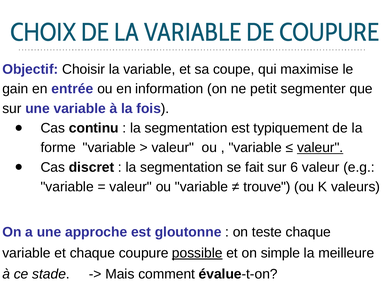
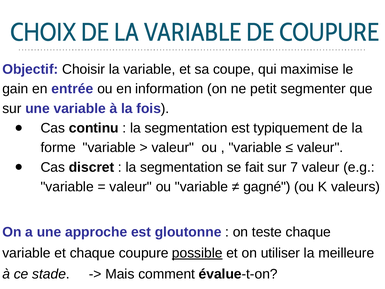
valeur at (320, 148) underline: present -> none
6: 6 -> 7
trouve: trouve -> gagné
simple: simple -> utiliser
